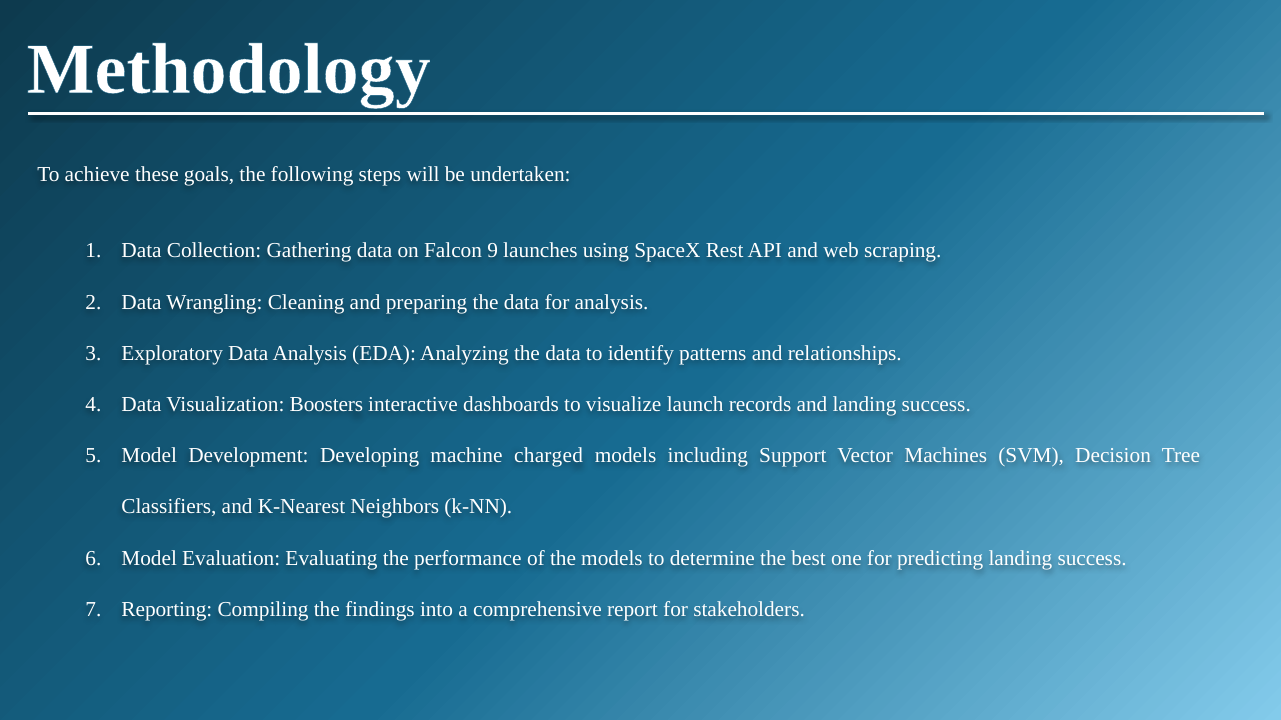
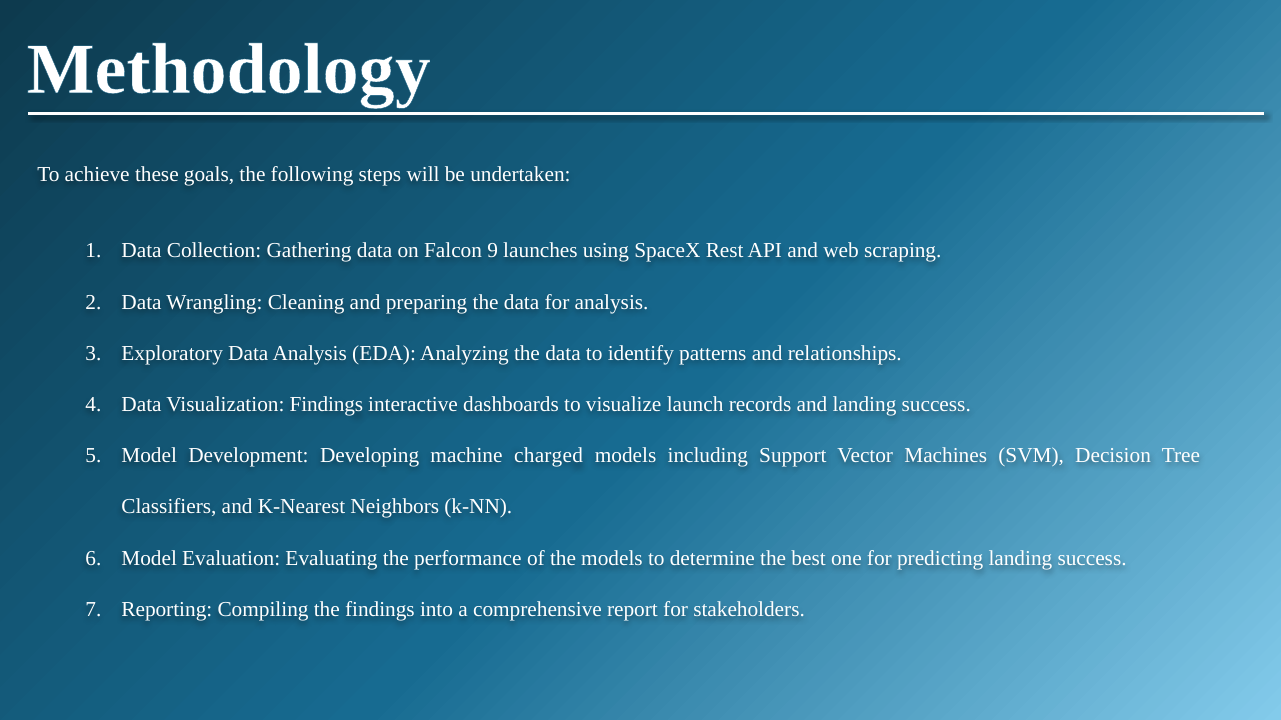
Visualization Boosters: Boosters -> Findings
